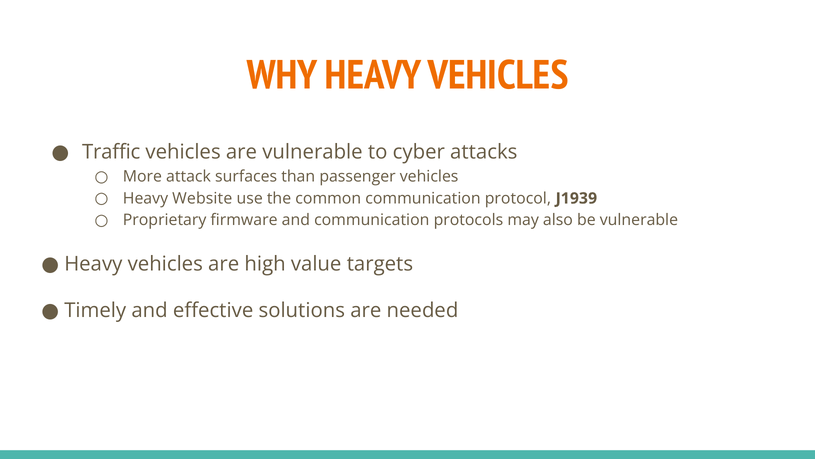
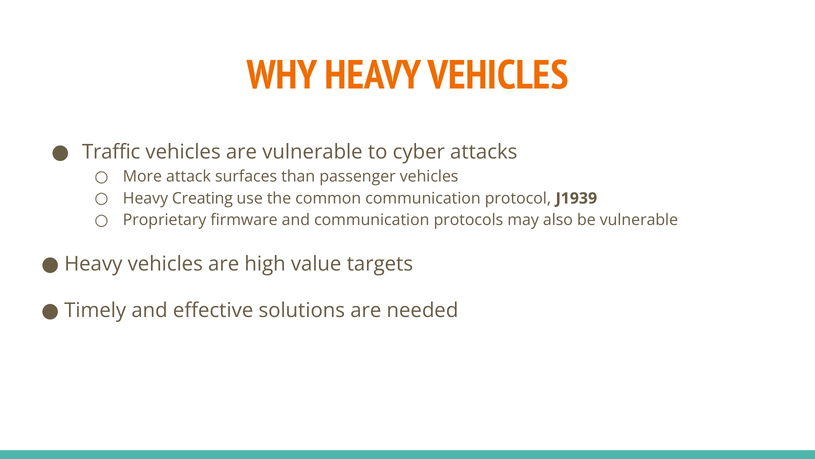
Website: Website -> Creating
